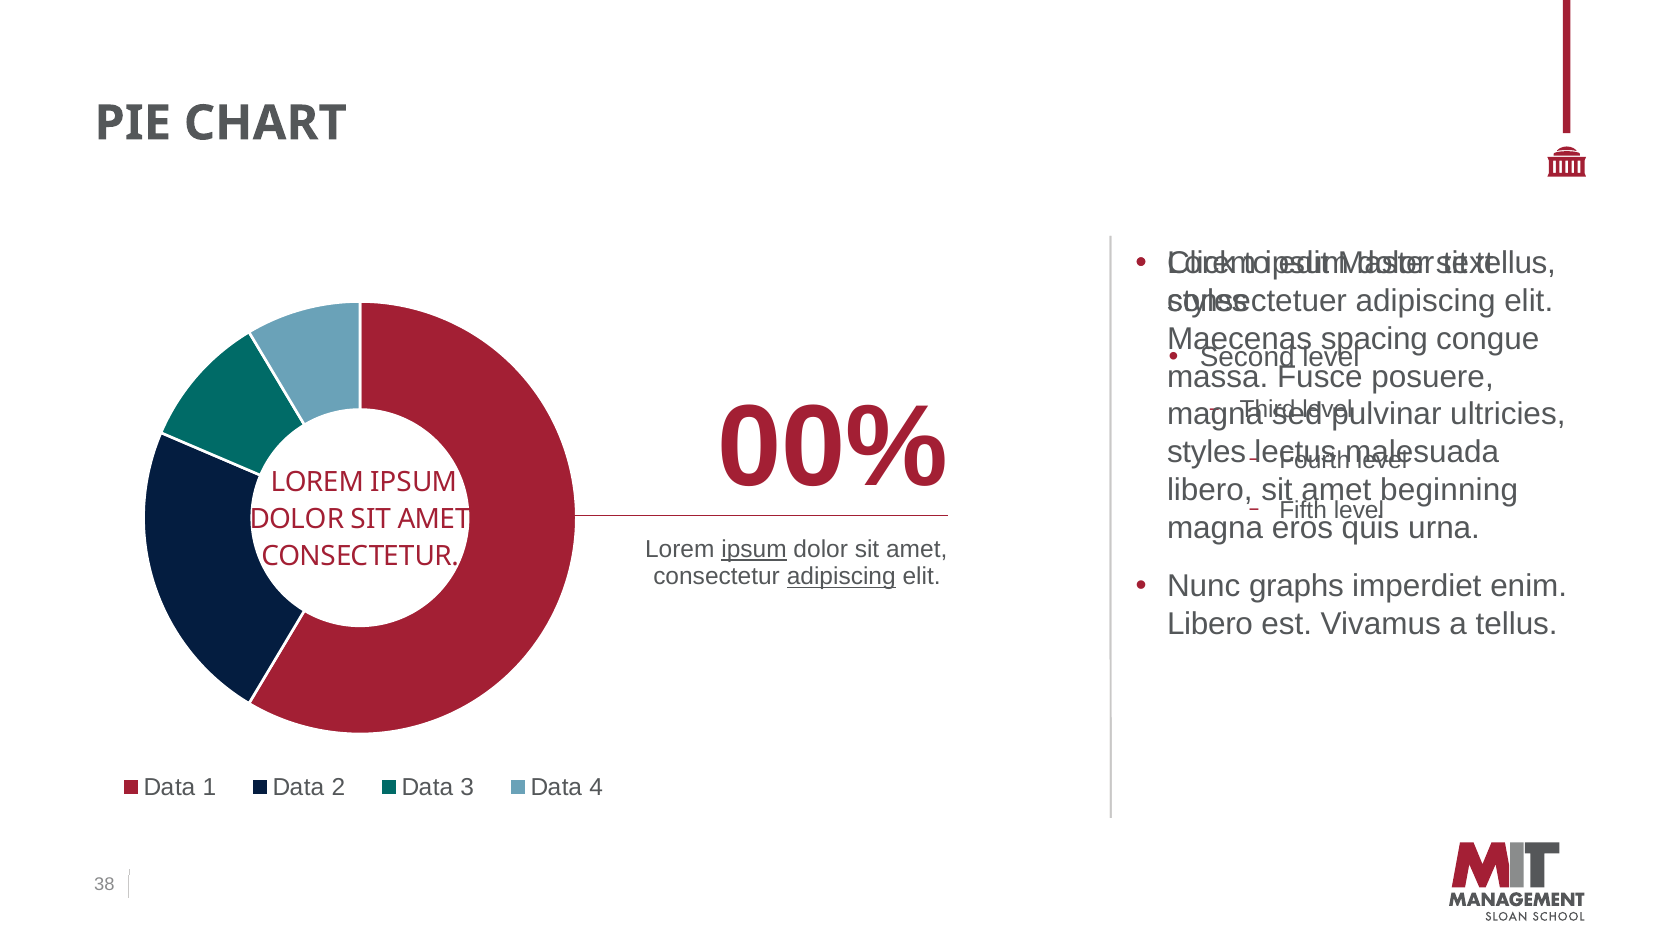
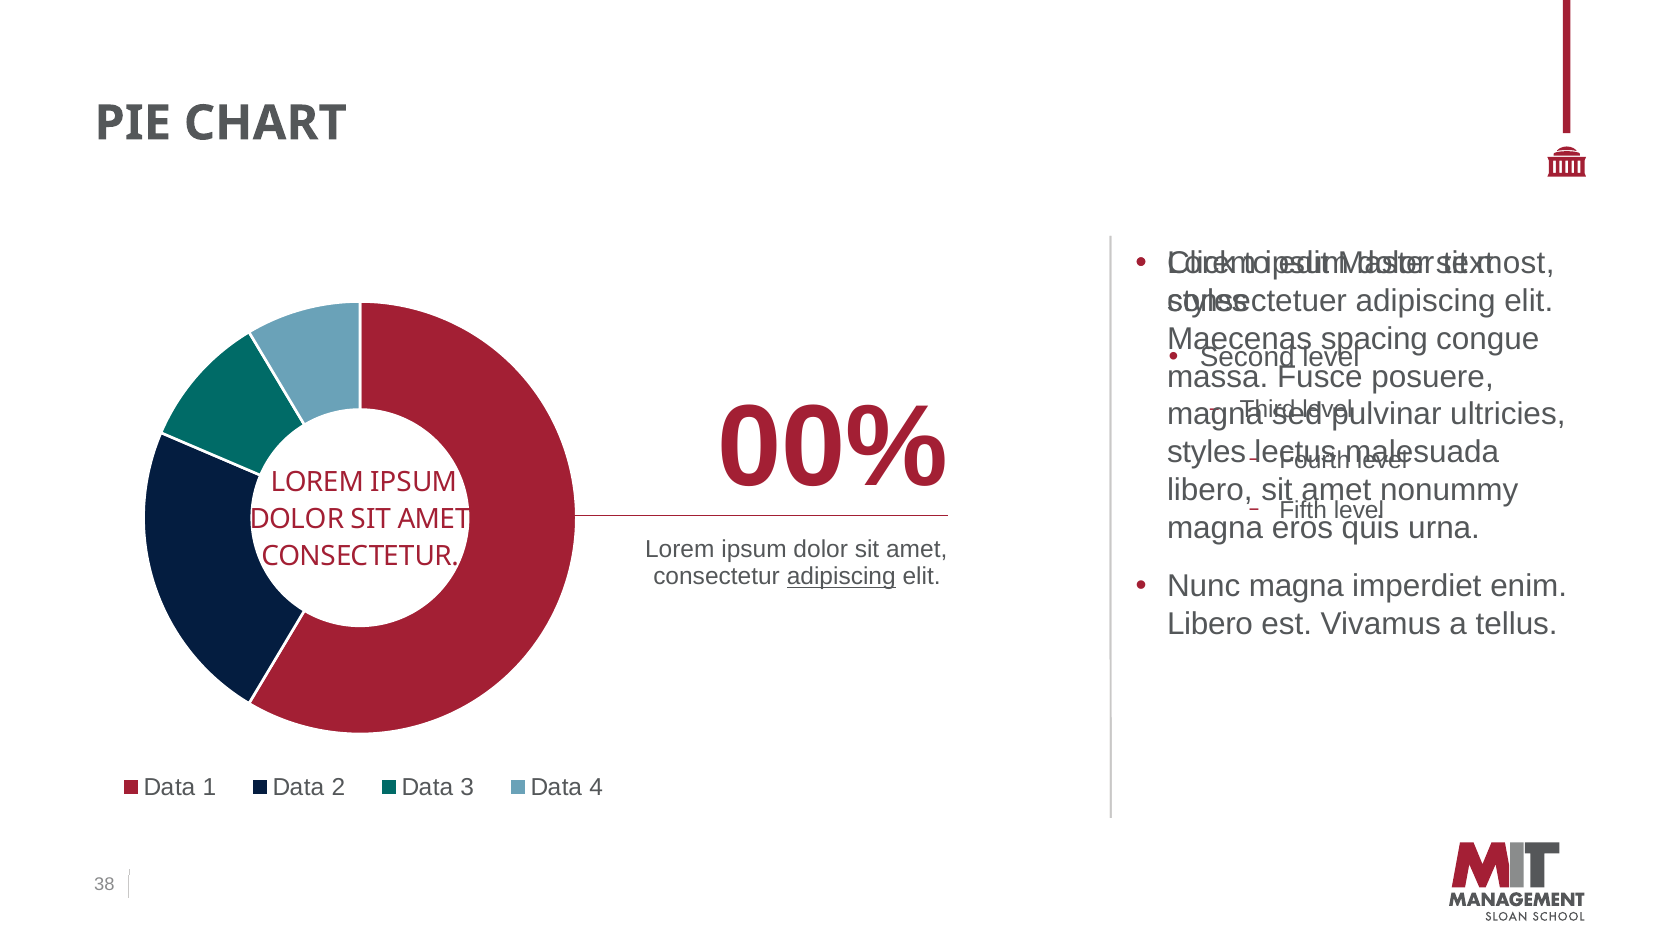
tellus at (1516, 263): tellus -> most
beginning: beginning -> nonummy
ipsum at (754, 550) underline: present -> none
Nunc graphs: graphs -> magna
